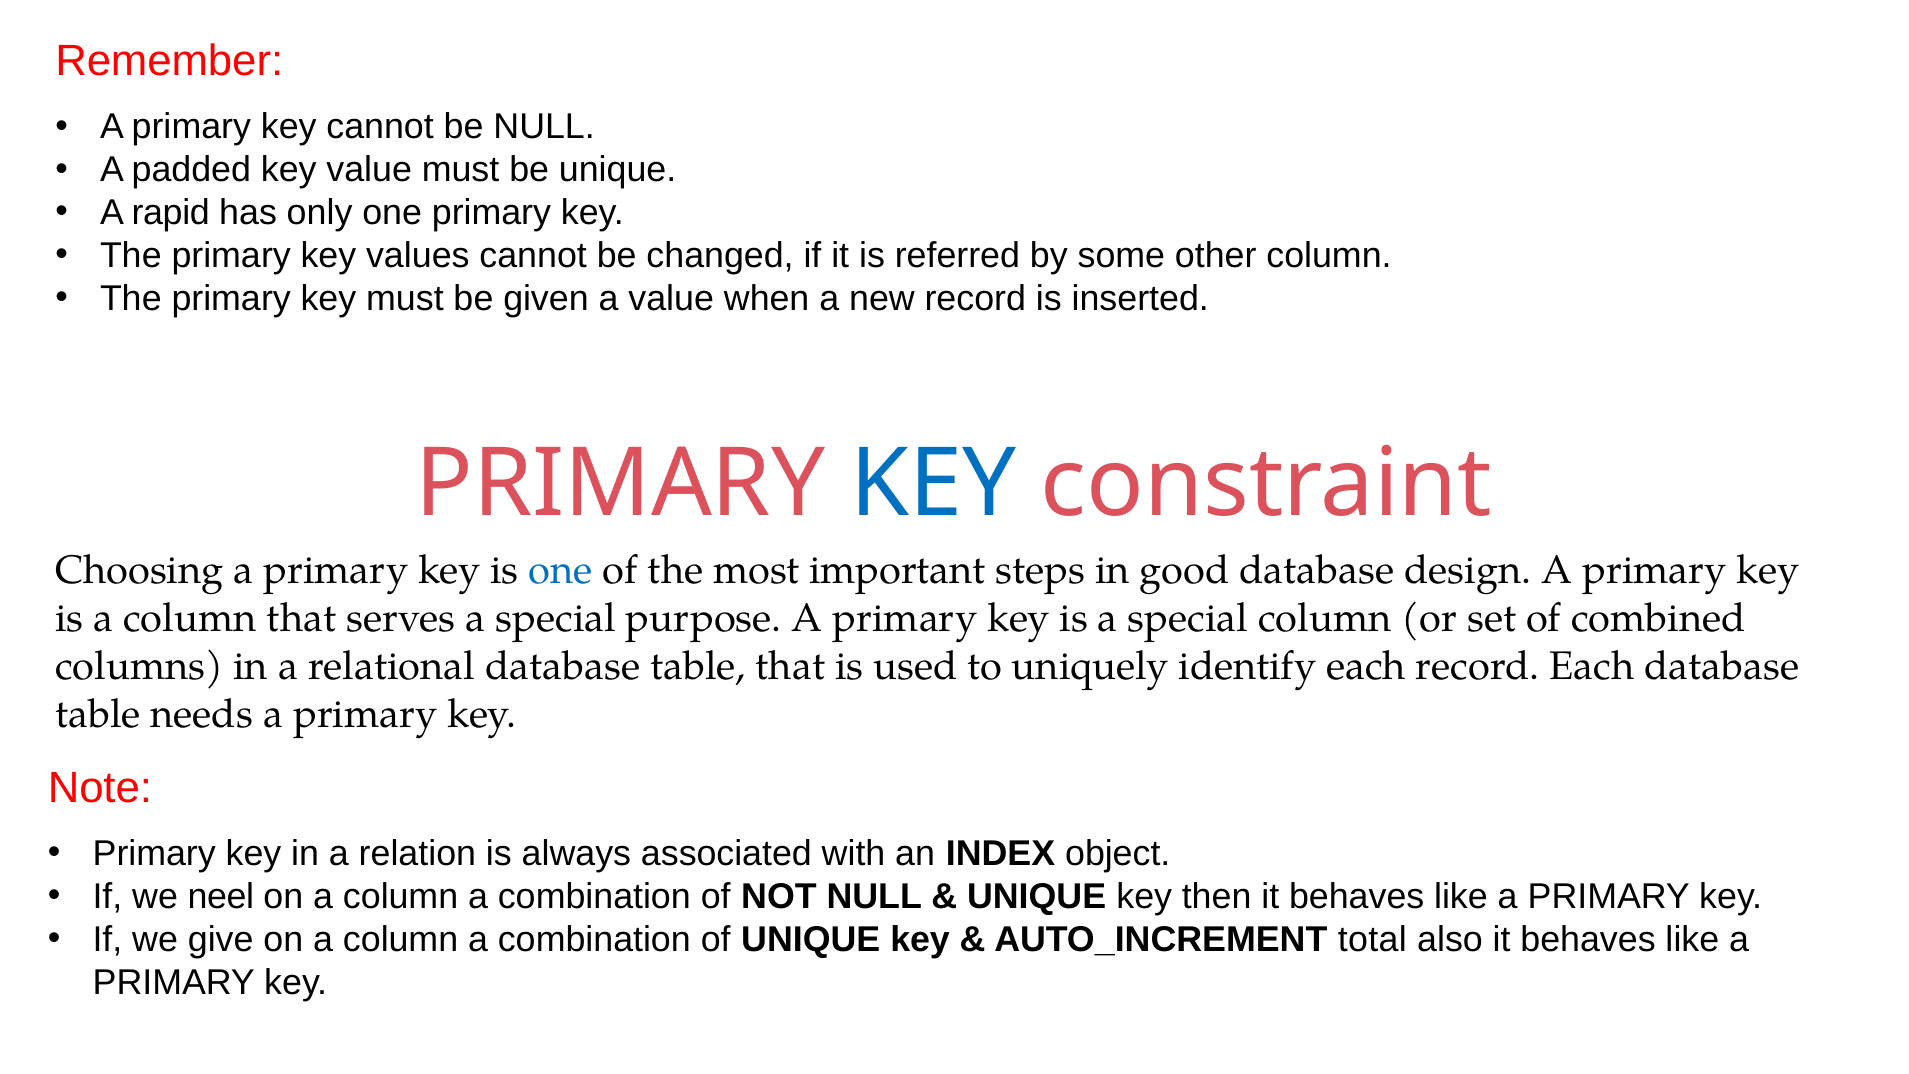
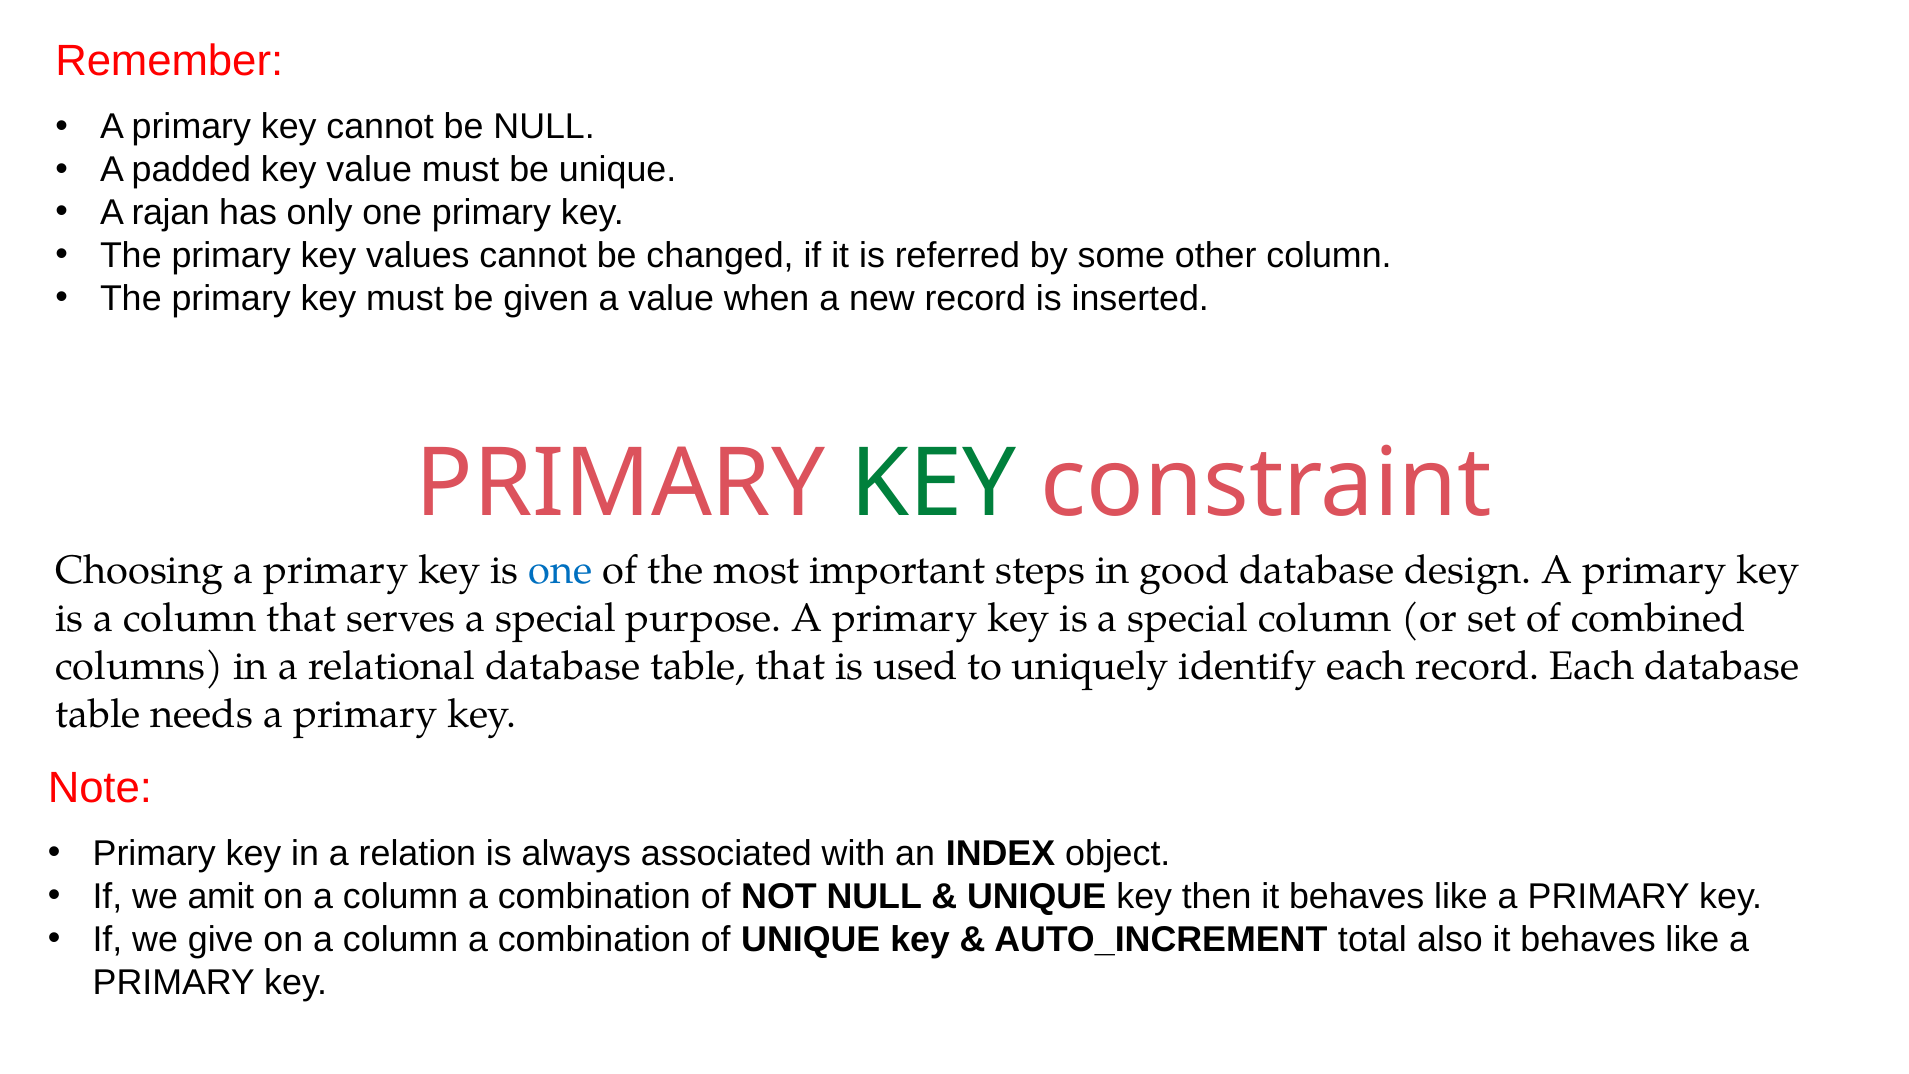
rapid: rapid -> rajan
KEY at (933, 484) colour: blue -> green
neel: neel -> amit
